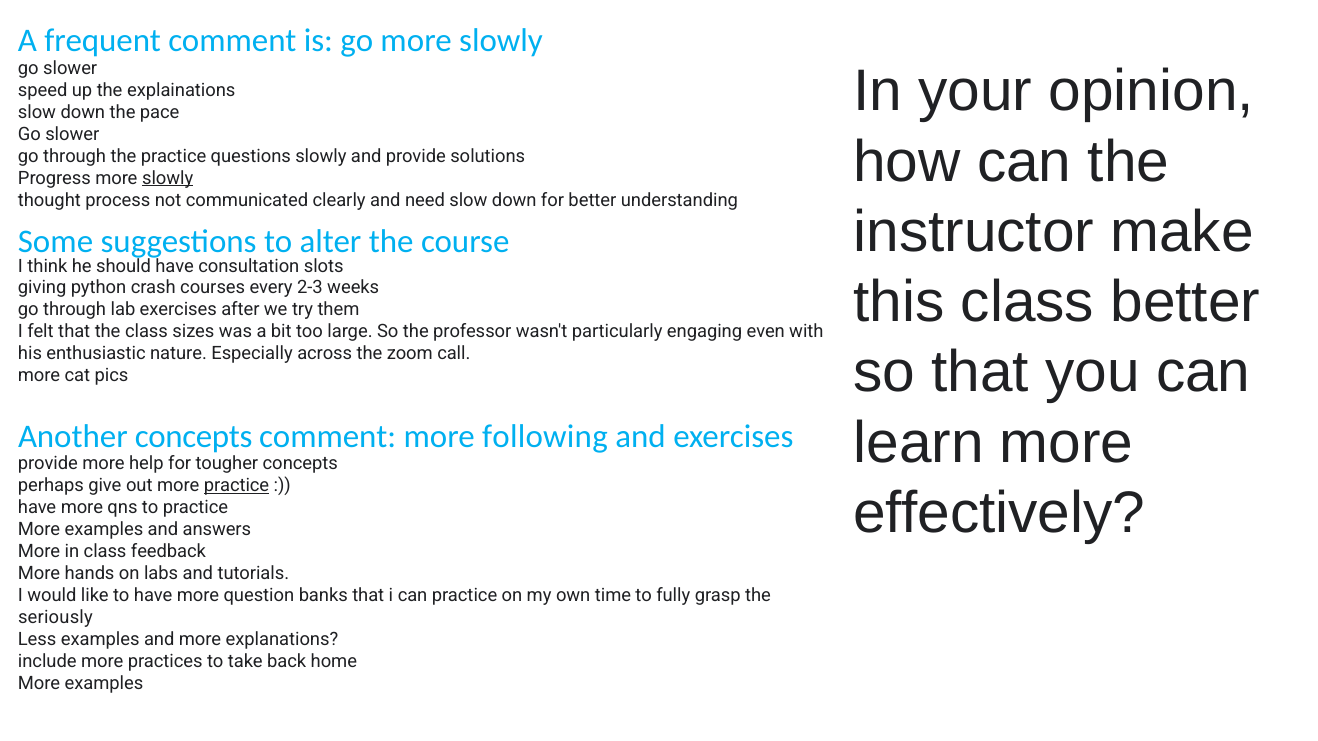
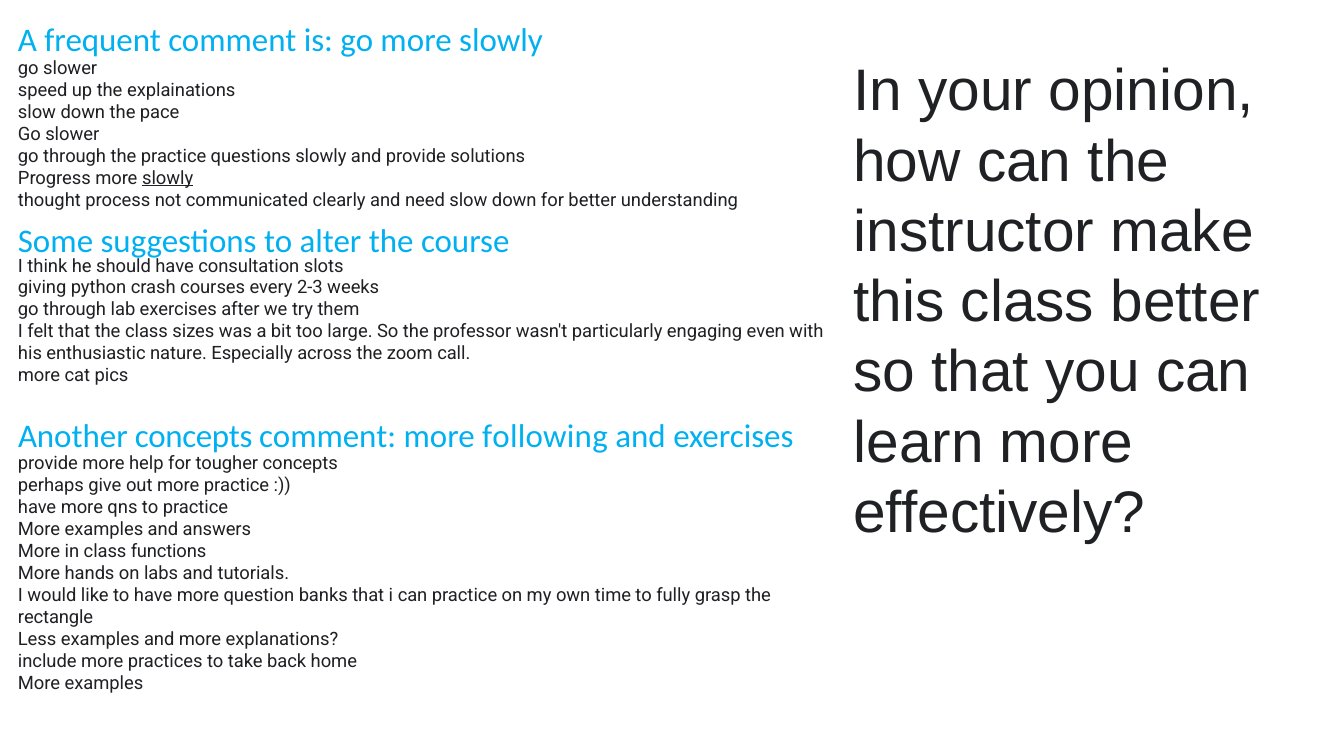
practice at (237, 486) underline: present -> none
feedback: feedback -> functions
seriously: seriously -> rectangle
